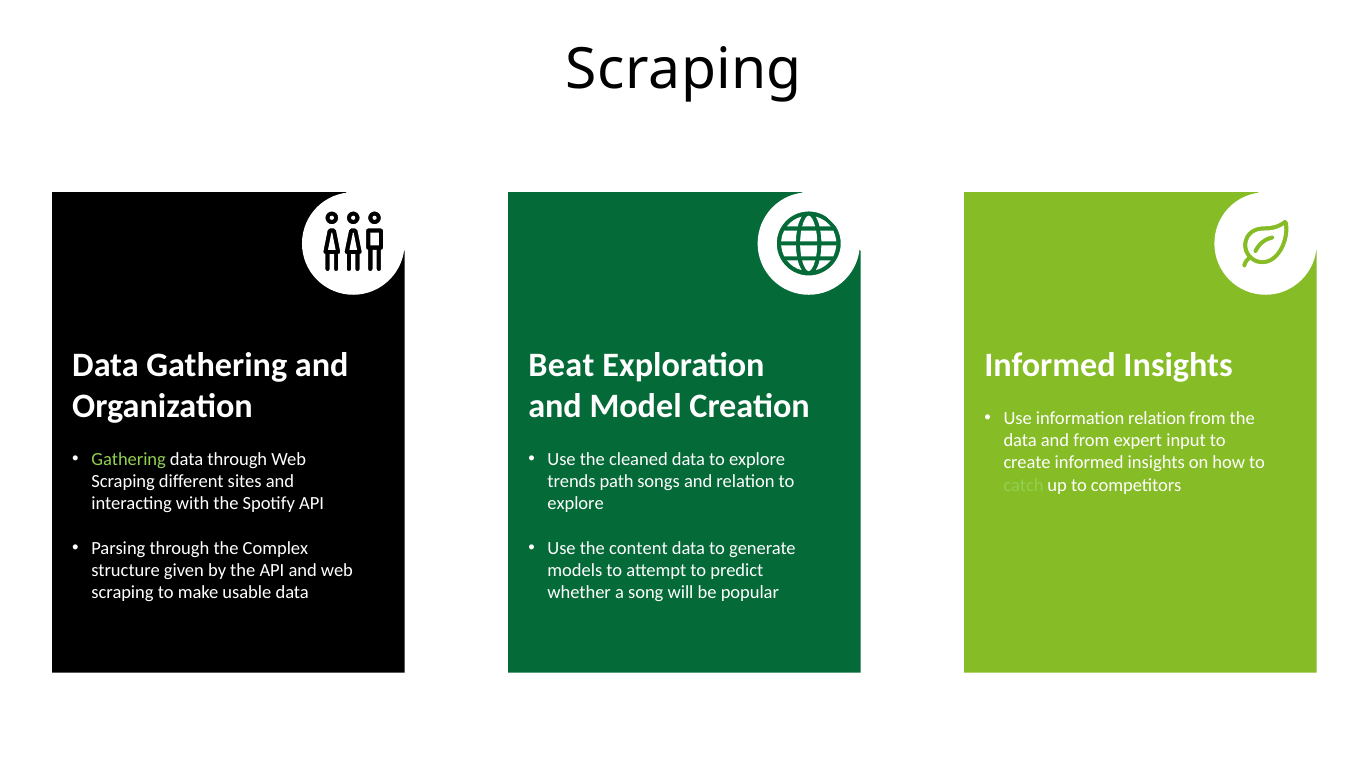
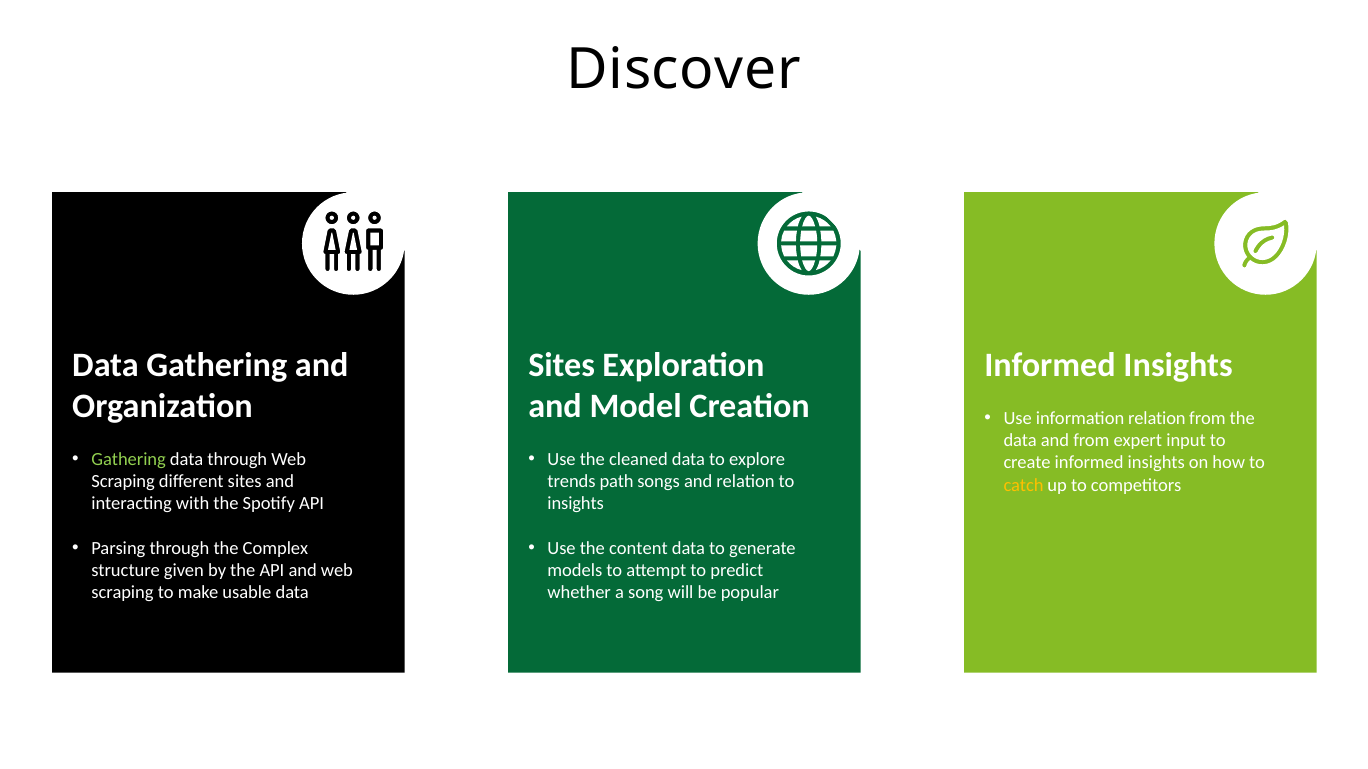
Scraping at (684, 70): Scraping -> Discover
Beat at (561, 366): Beat -> Sites
catch colour: light green -> yellow
explore at (576, 504): explore -> insights
